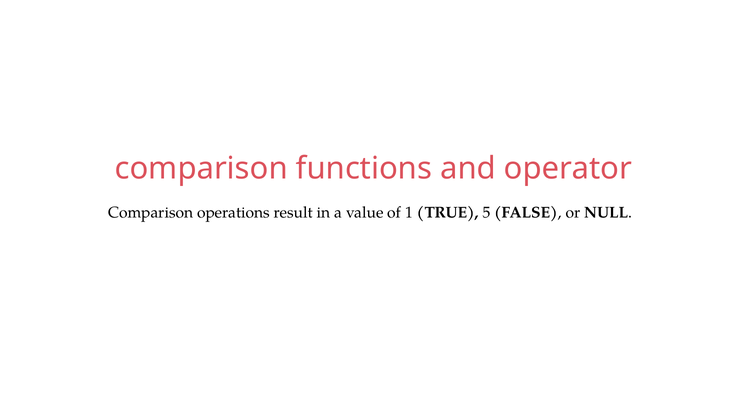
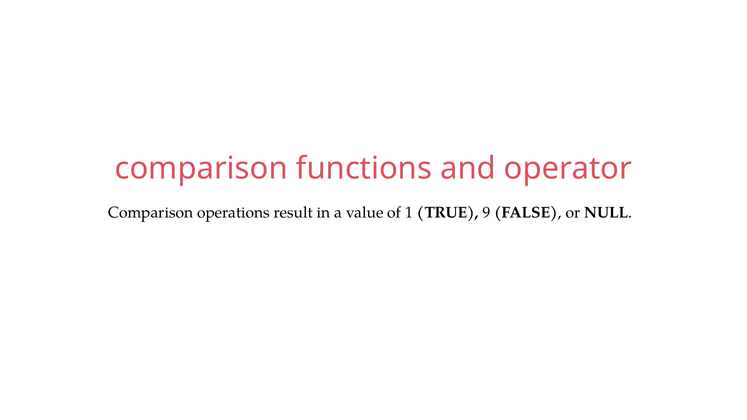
5: 5 -> 9
